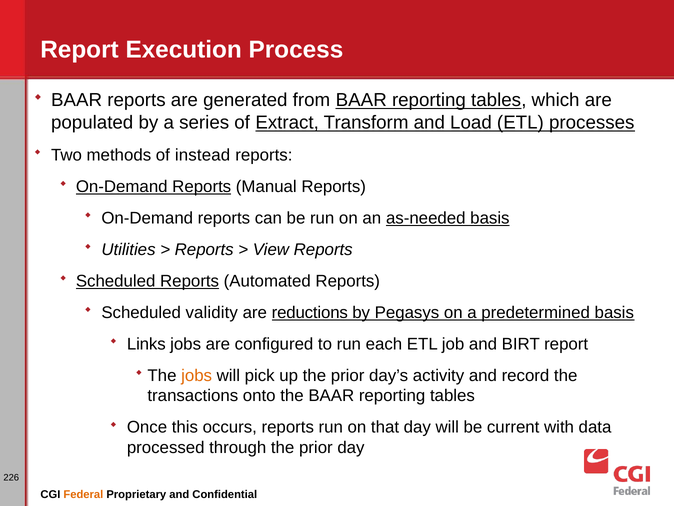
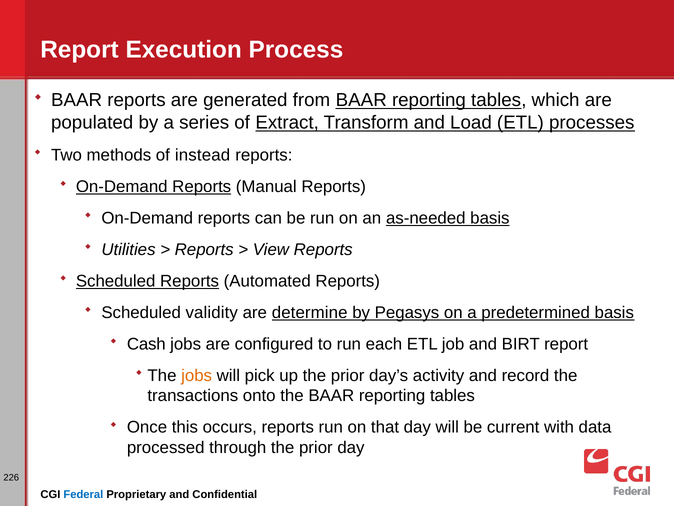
reductions: reductions -> determine
Links: Links -> Cash
Federal colour: orange -> blue
